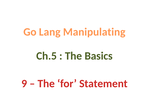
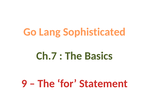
Manipulating: Manipulating -> Sophisticated
Ch.5: Ch.5 -> Ch.7
